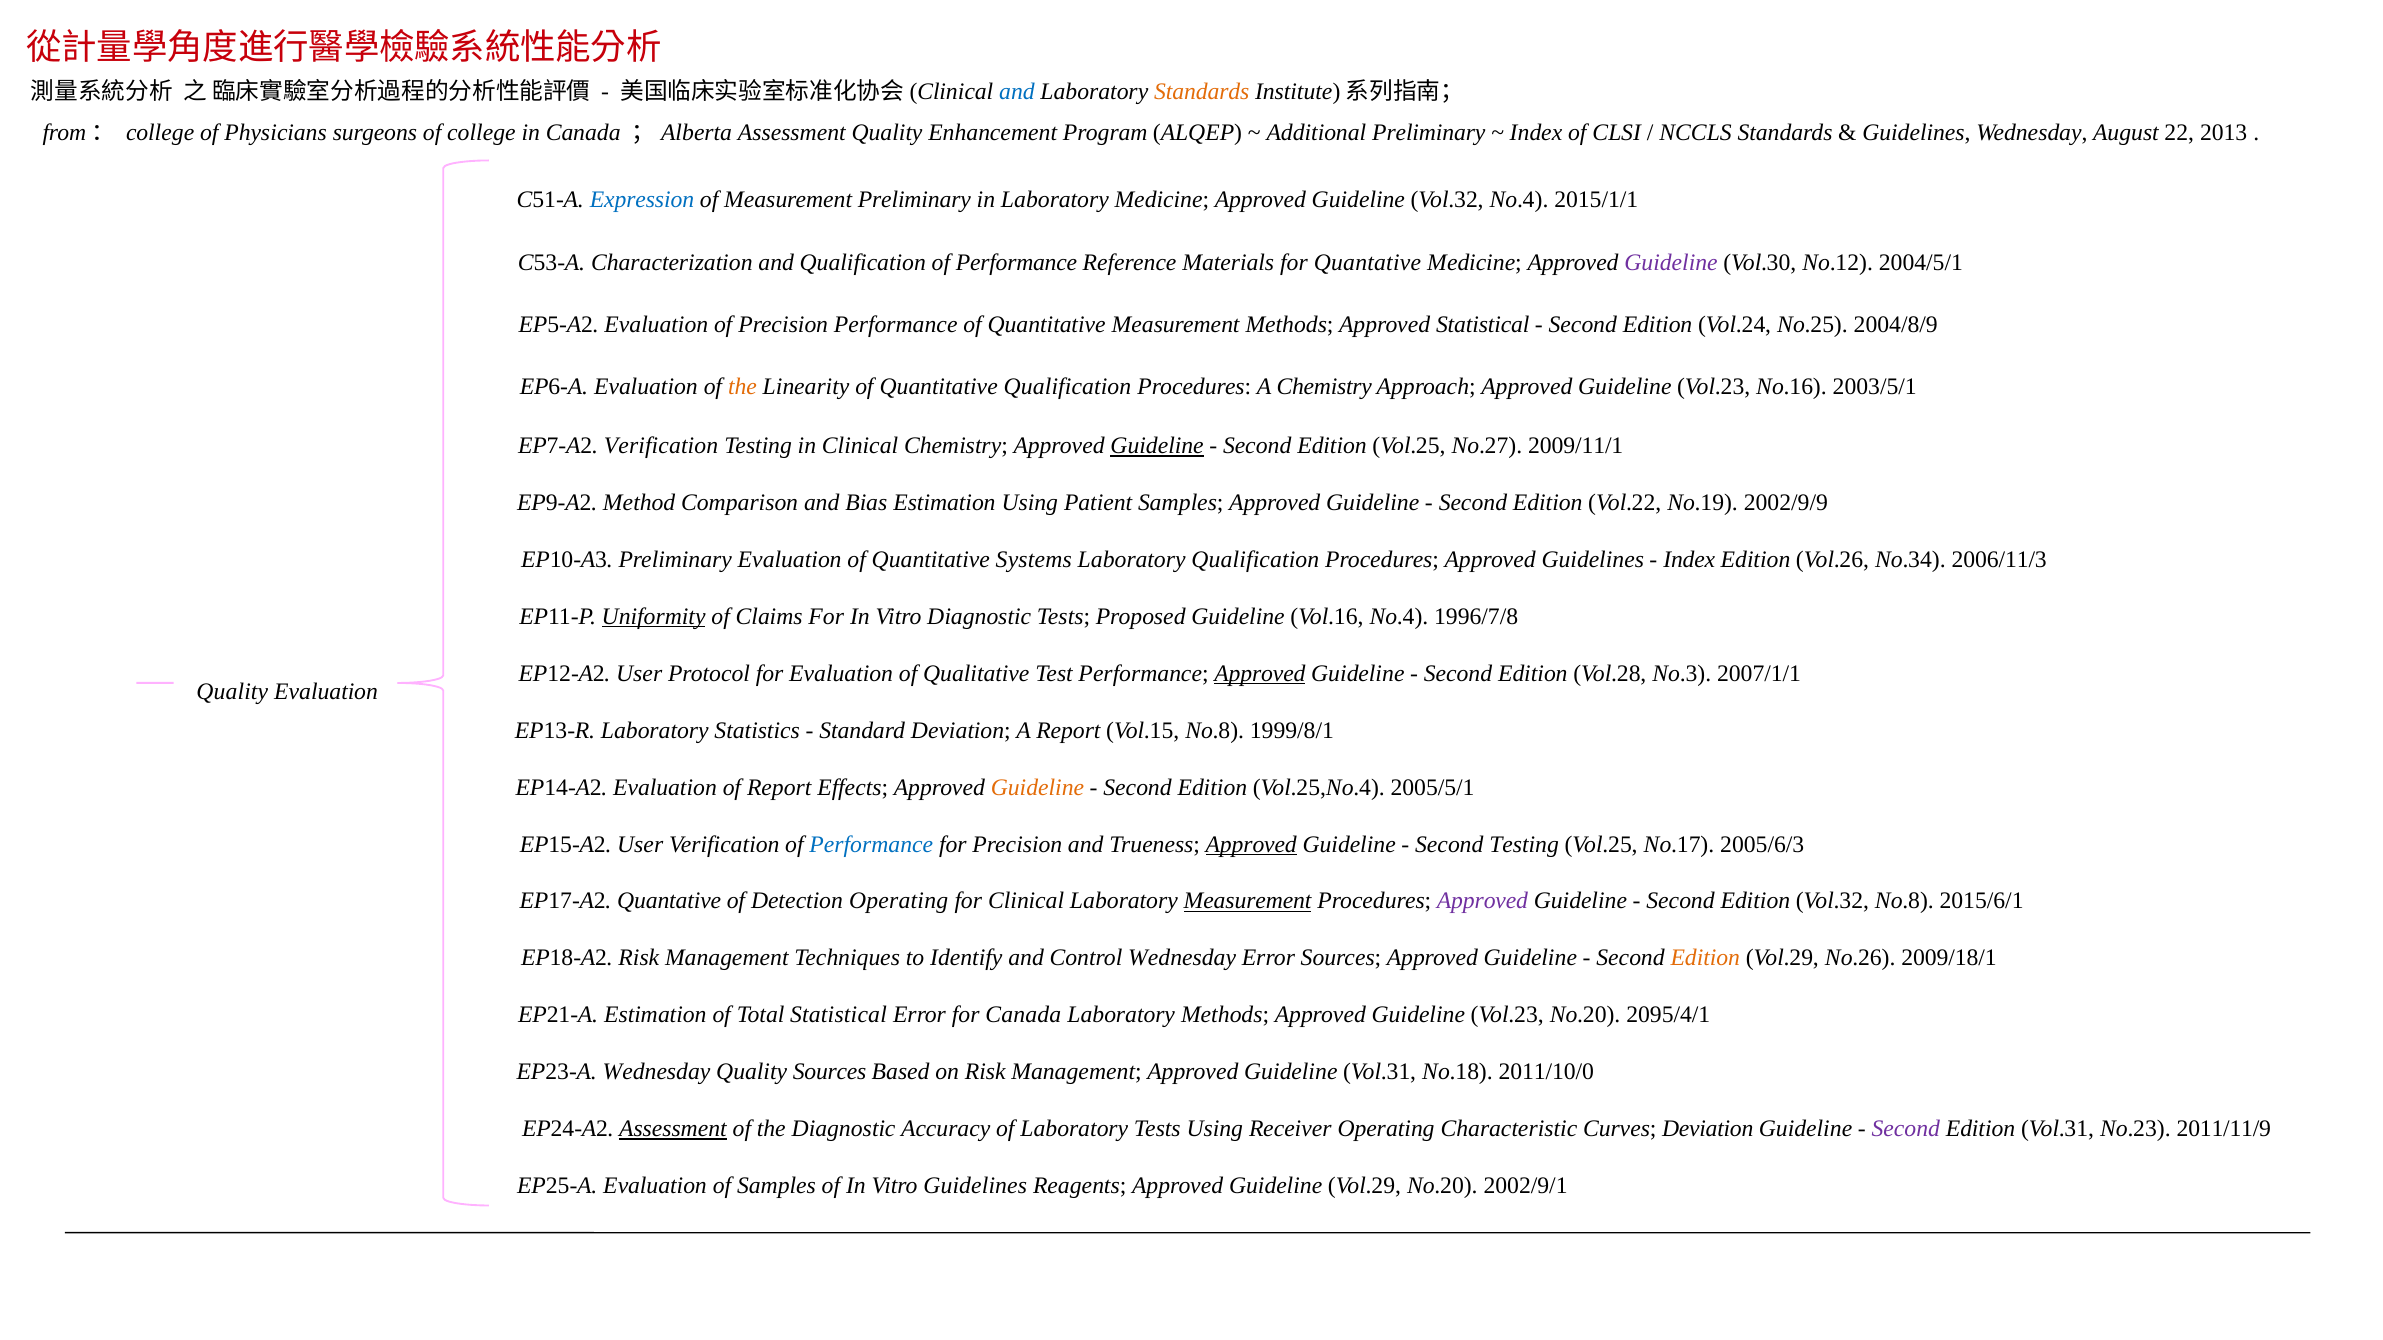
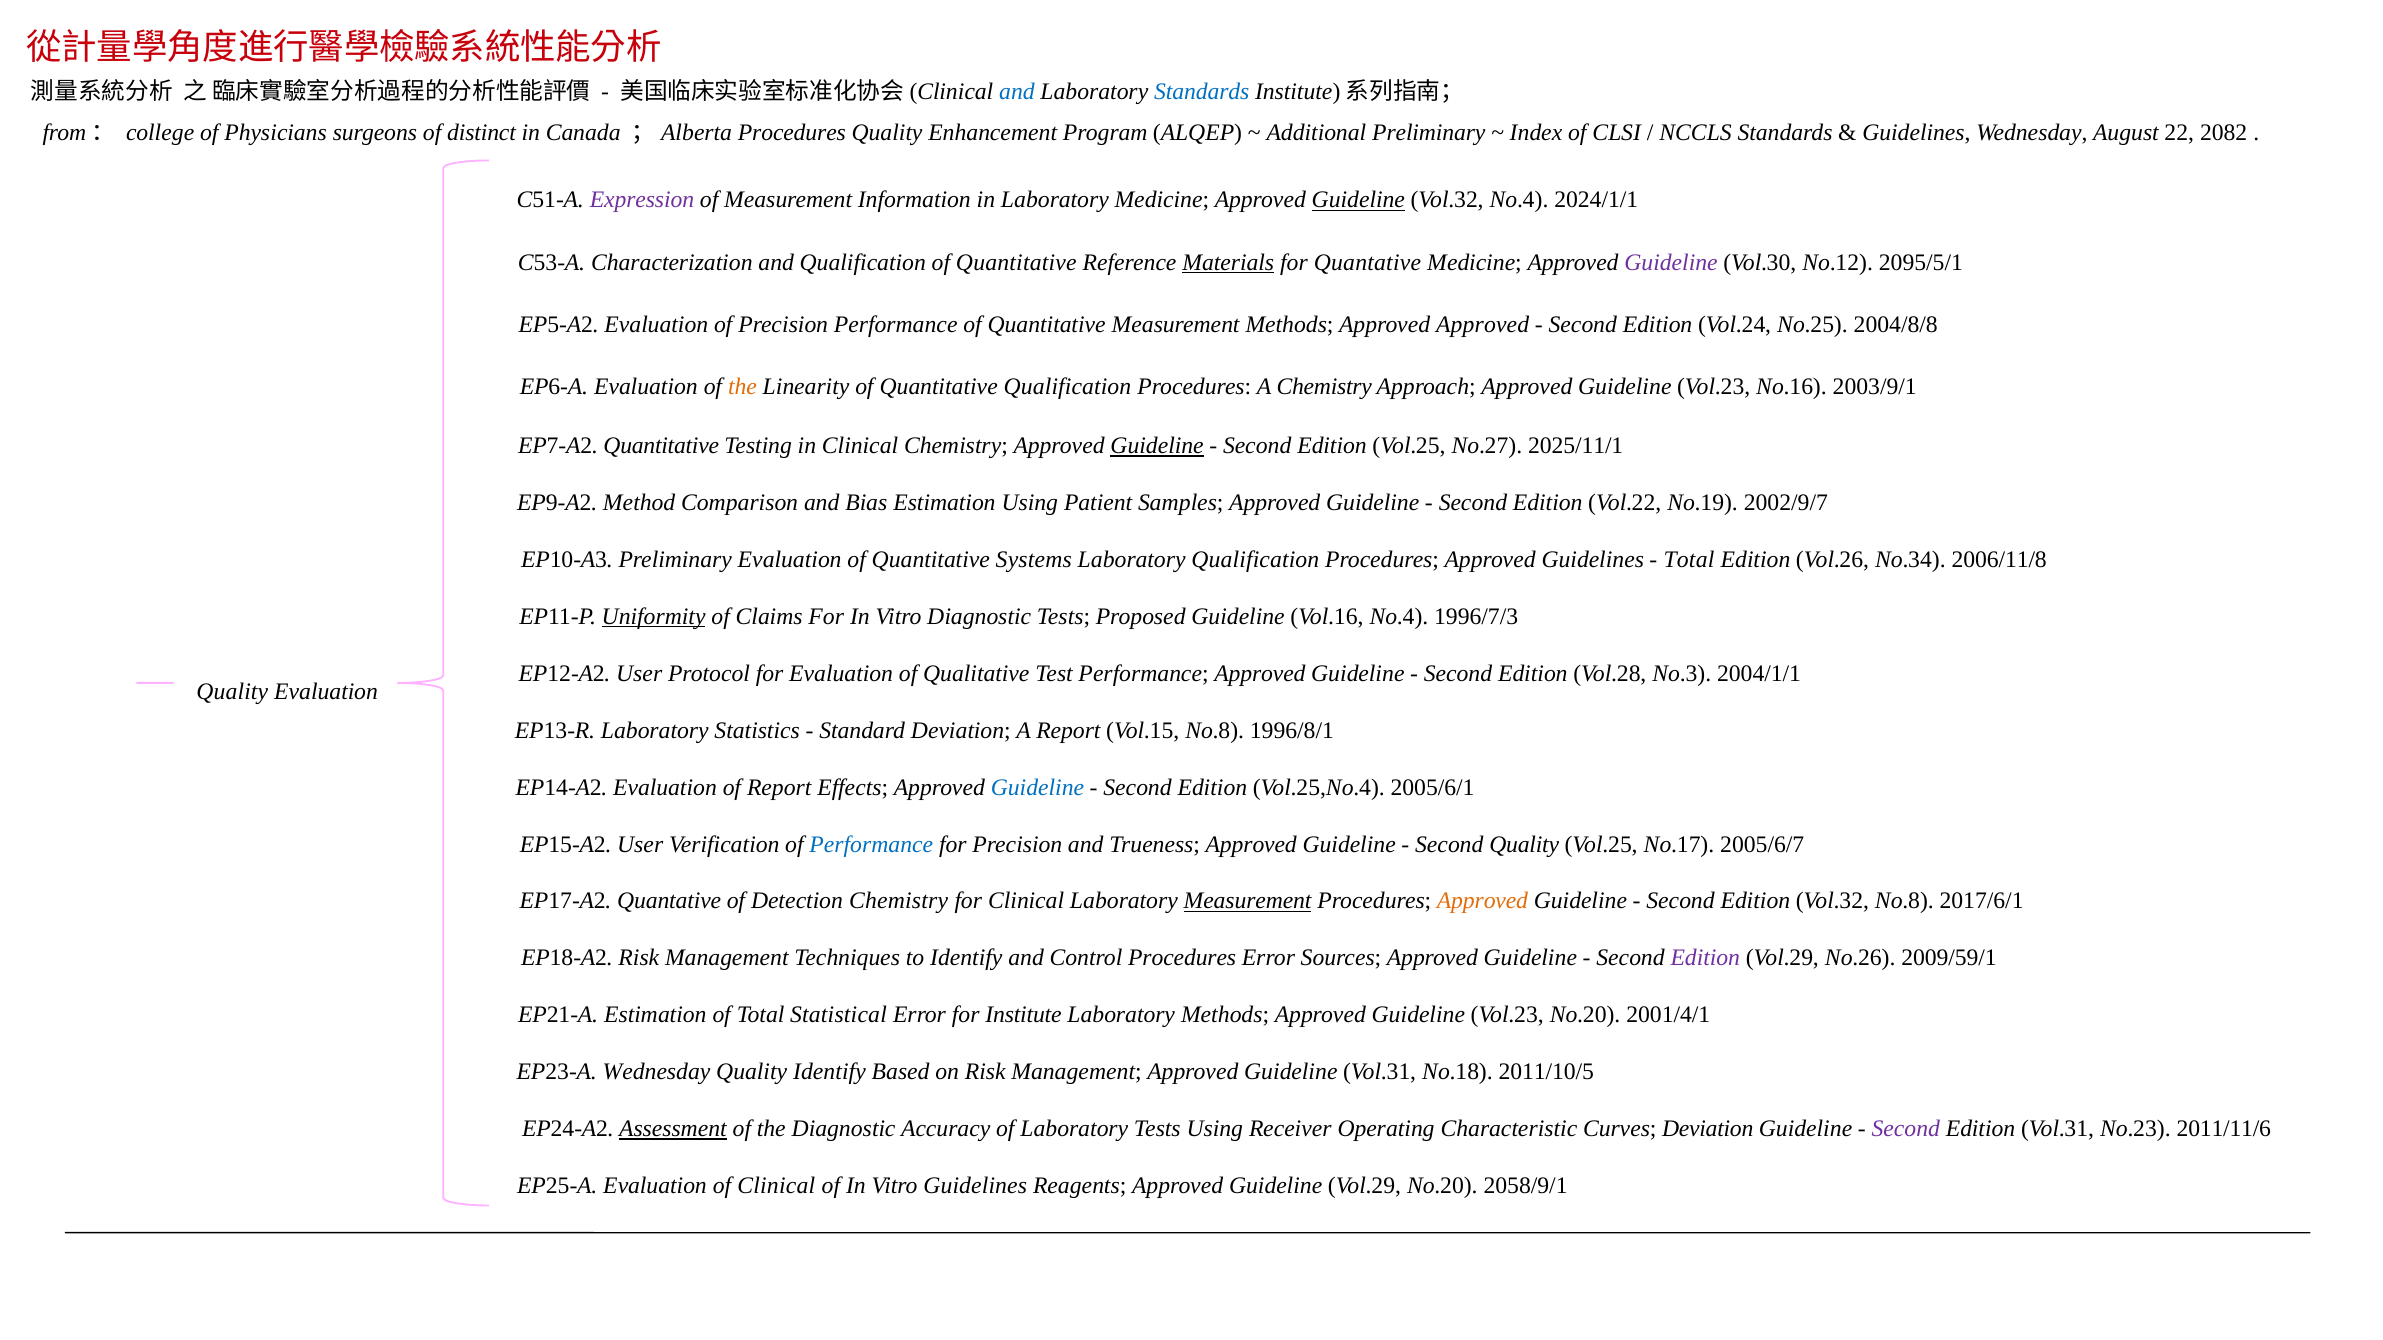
Standards at (1202, 92) colour: orange -> blue
of college: college -> distinct
；Alberta Assessment: Assessment -> Procedures
2013: 2013 -> 2082
Expression colour: blue -> purple
Measurement Preliminary: Preliminary -> Information
Guideline at (1358, 200) underline: none -> present
2015/1/1: 2015/1/1 -> 2024/1/1
Qualification of Performance: Performance -> Quantitative
Materials underline: none -> present
2004/5/1: 2004/5/1 -> 2095/5/1
Approved Statistical: Statistical -> Approved
2004/8/9: 2004/8/9 -> 2004/8/8
2003/5/1: 2003/5/1 -> 2003/9/1
EP7-A2 Verification: Verification -> Quantitative
2009/11/1: 2009/11/1 -> 2025/11/1
2002/9/9: 2002/9/9 -> 2002/9/7
Index at (1689, 560): Index -> Total
2006/11/3: 2006/11/3 -> 2006/11/8
1996/7/8: 1996/7/8 -> 1996/7/3
Approved at (1260, 674) underline: present -> none
2007/1/1: 2007/1/1 -> 2004/1/1
1999/8/1: 1999/8/1 -> 1996/8/1
Guideline at (1037, 787) colour: orange -> blue
2005/5/1: 2005/5/1 -> 2005/6/1
Approved at (1251, 844) underline: present -> none
Second Testing: Testing -> Quality
2005/6/3: 2005/6/3 -> 2005/6/7
Detection Operating: Operating -> Chemistry
Approved at (1482, 901) colour: purple -> orange
2015/6/1: 2015/6/1 -> 2017/6/1
Control Wednesday: Wednesday -> Procedures
Edition at (1705, 958) colour: orange -> purple
2009/18/1: 2009/18/1 -> 2009/59/1
for Canada: Canada -> Institute
2095/4/1: 2095/4/1 -> 2001/4/1
Quality Sources: Sources -> Identify
2011/10/0: 2011/10/0 -> 2011/10/5
2011/11/9: 2011/11/9 -> 2011/11/6
of Samples: Samples -> Clinical
2002/9/1: 2002/9/1 -> 2058/9/1
